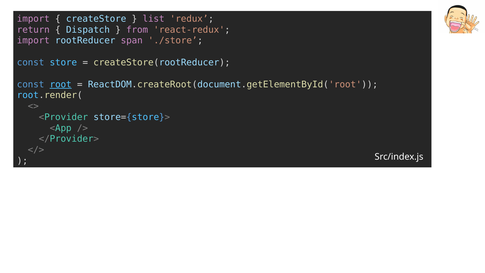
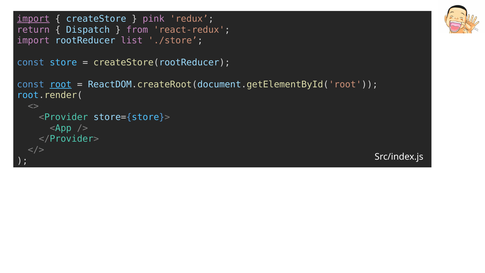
import at (33, 19) underline: none -> present
list: list -> pink
span: span -> list
